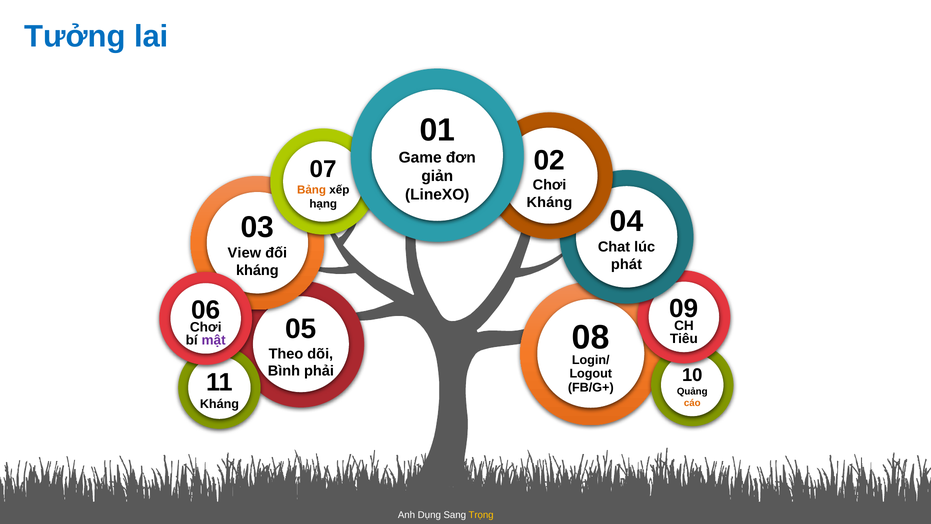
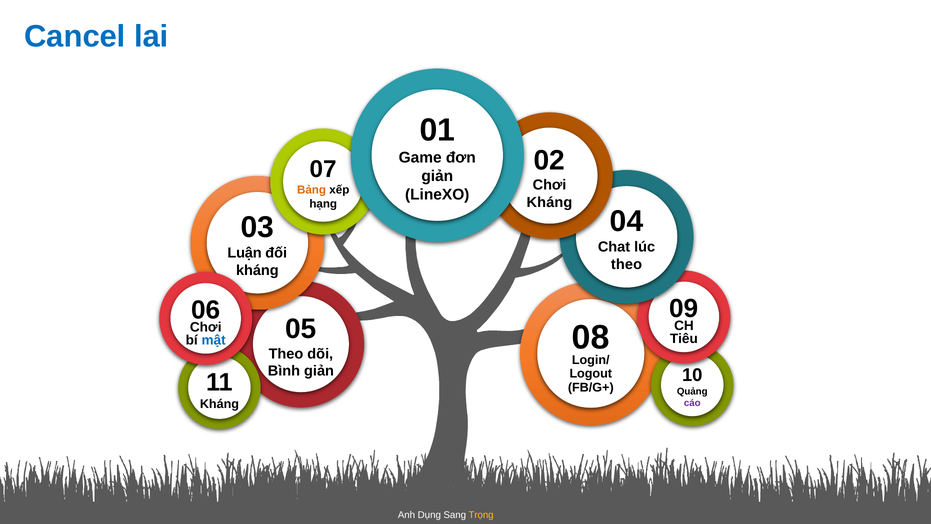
Tưởng: Tưởng -> Cancel
View: View -> Luận
phát at (626, 264): phát -> theo
mật colour: purple -> blue
Bình phải: phải -> giản
cáo colour: orange -> purple
